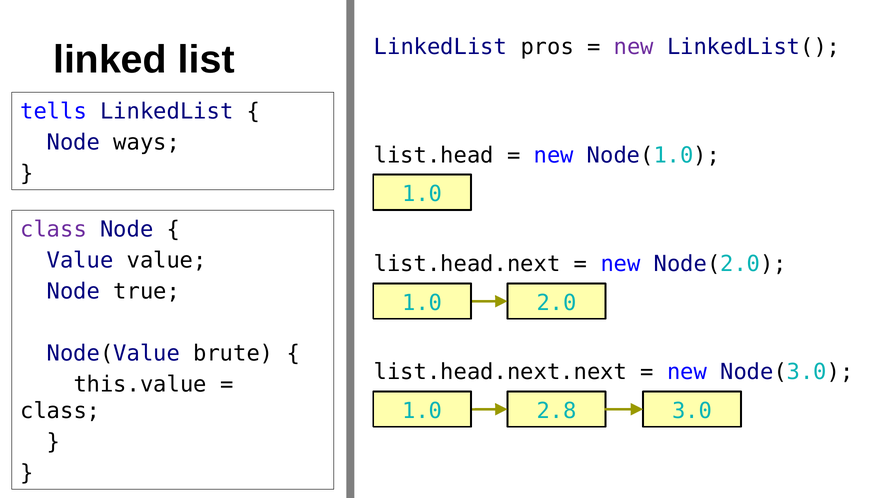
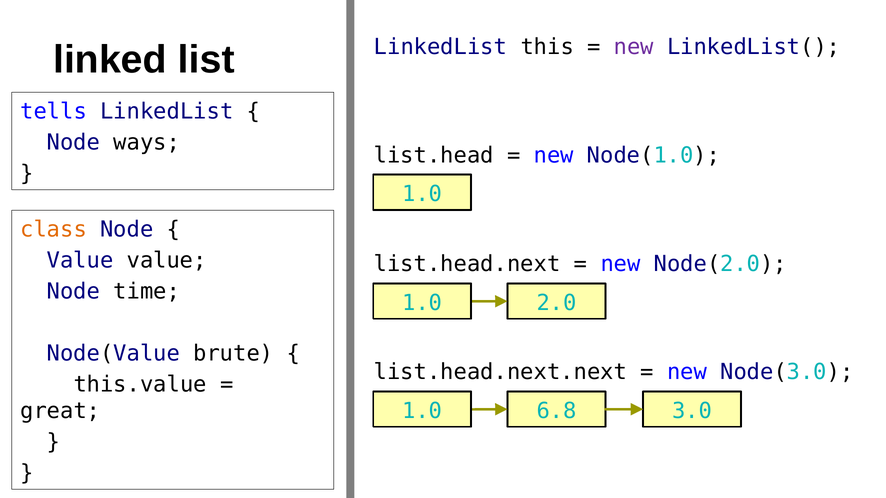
pros: pros -> this
class at (54, 230) colour: purple -> orange
true: true -> time
2.8: 2.8 -> 6.8
class at (60, 411): class -> great
